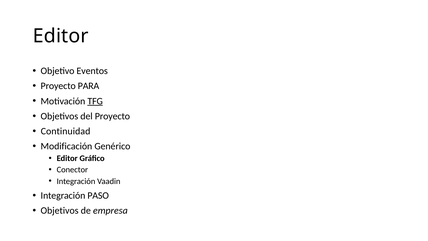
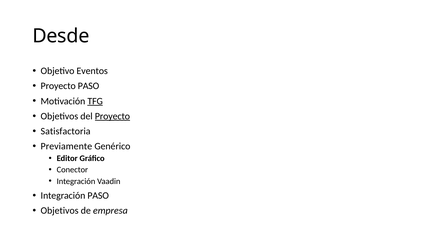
Editor at (61, 36): Editor -> Desde
Proyecto PARA: PARA -> PASO
Proyecto at (112, 116) underline: none -> present
Continuidad: Continuidad -> Satisfactoria
Modificación: Modificación -> Previamente
